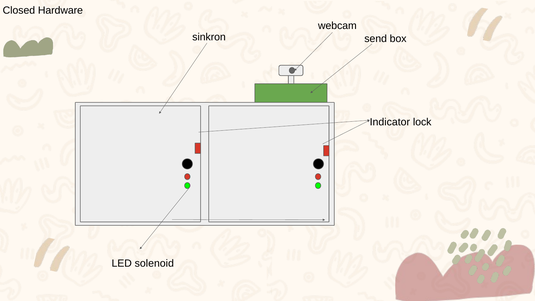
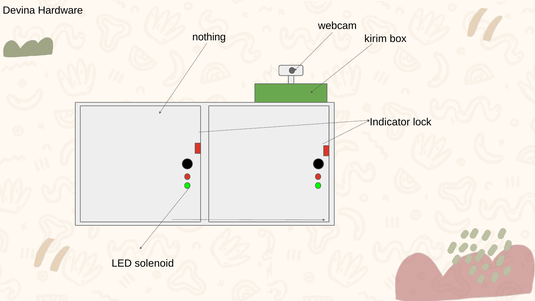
Closed: Closed -> Devina
sinkron: sinkron -> nothing
send: send -> kirim
